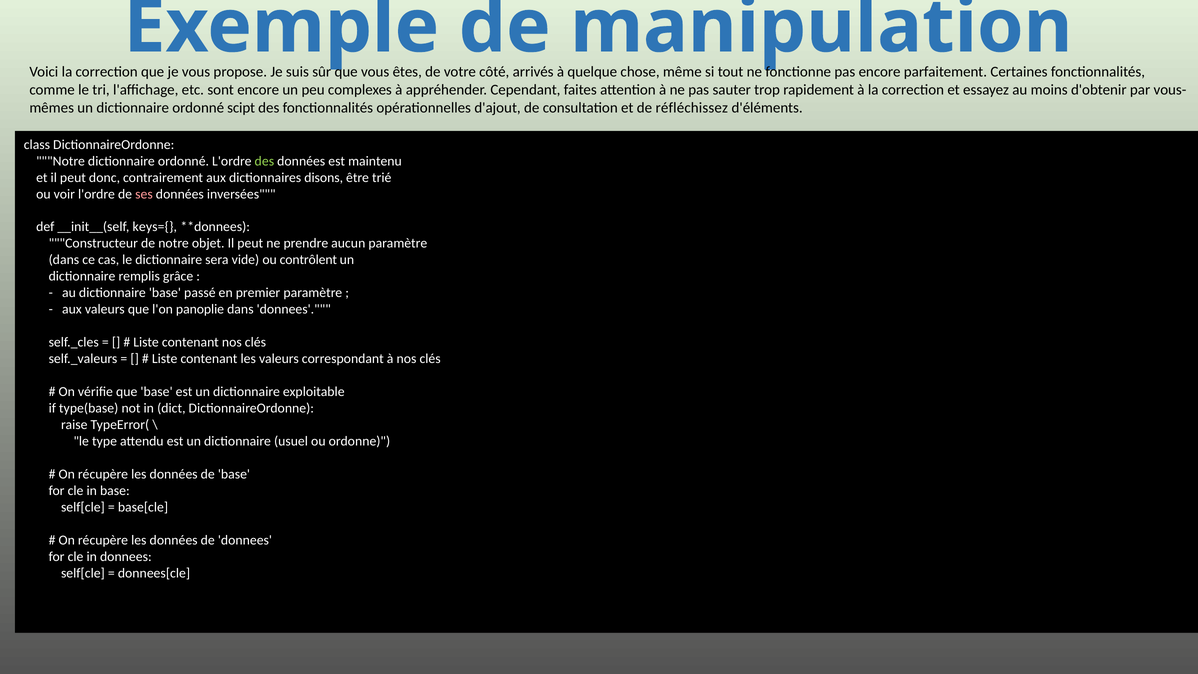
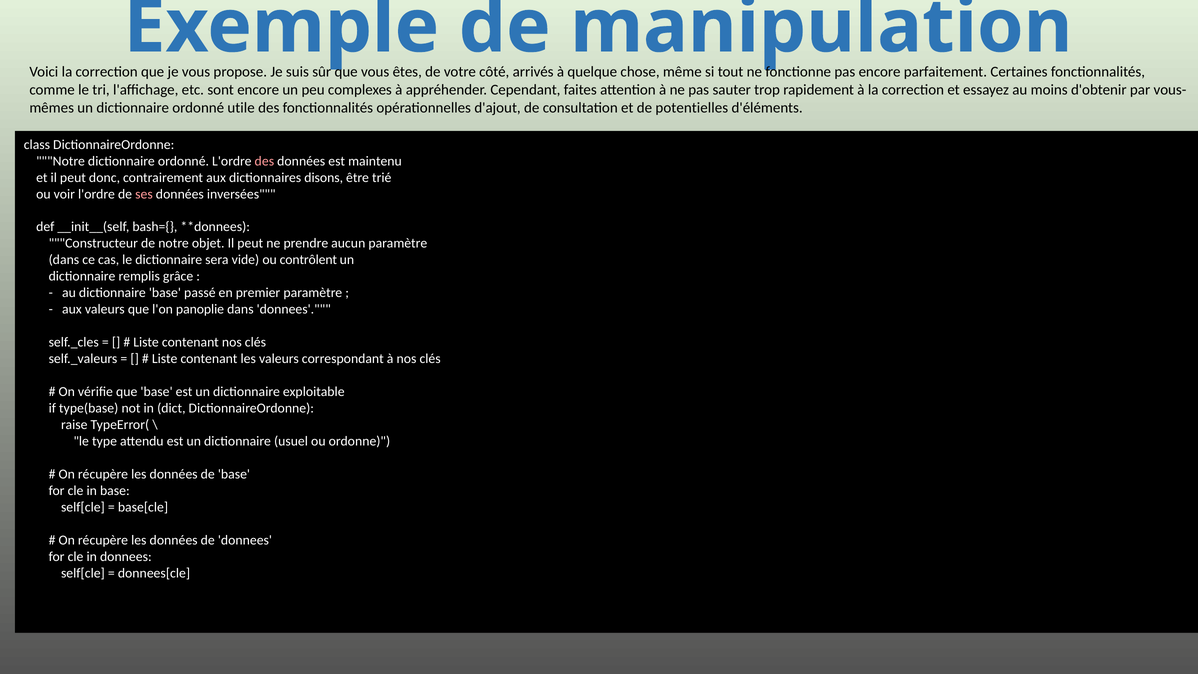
scipt: scipt -> utile
réfléchissez: réfléchissez -> potentielles
des at (264, 161) colour: light green -> pink
keys={: keys={ -> bash={
